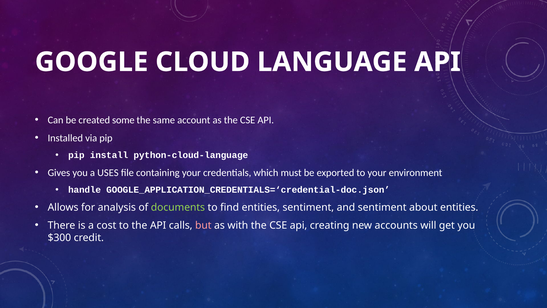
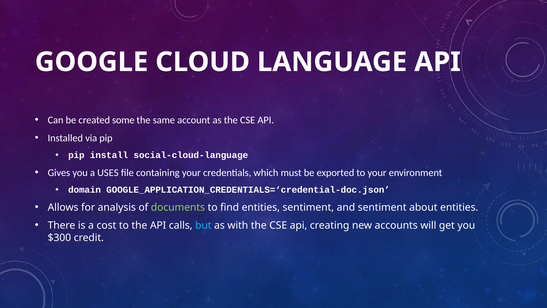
python-cloud-language: python-cloud-language -> social-cloud-language
handle: handle -> domain
but colour: pink -> light blue
